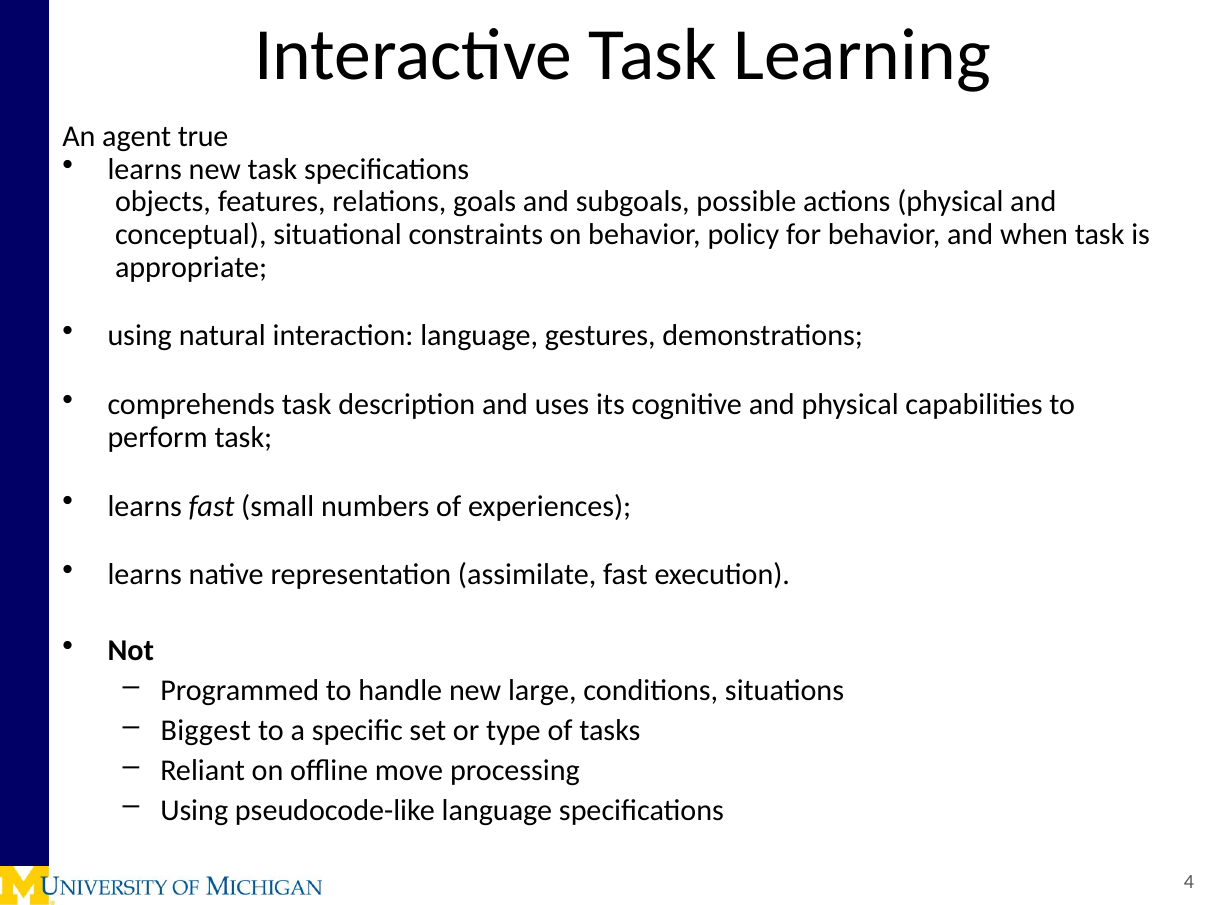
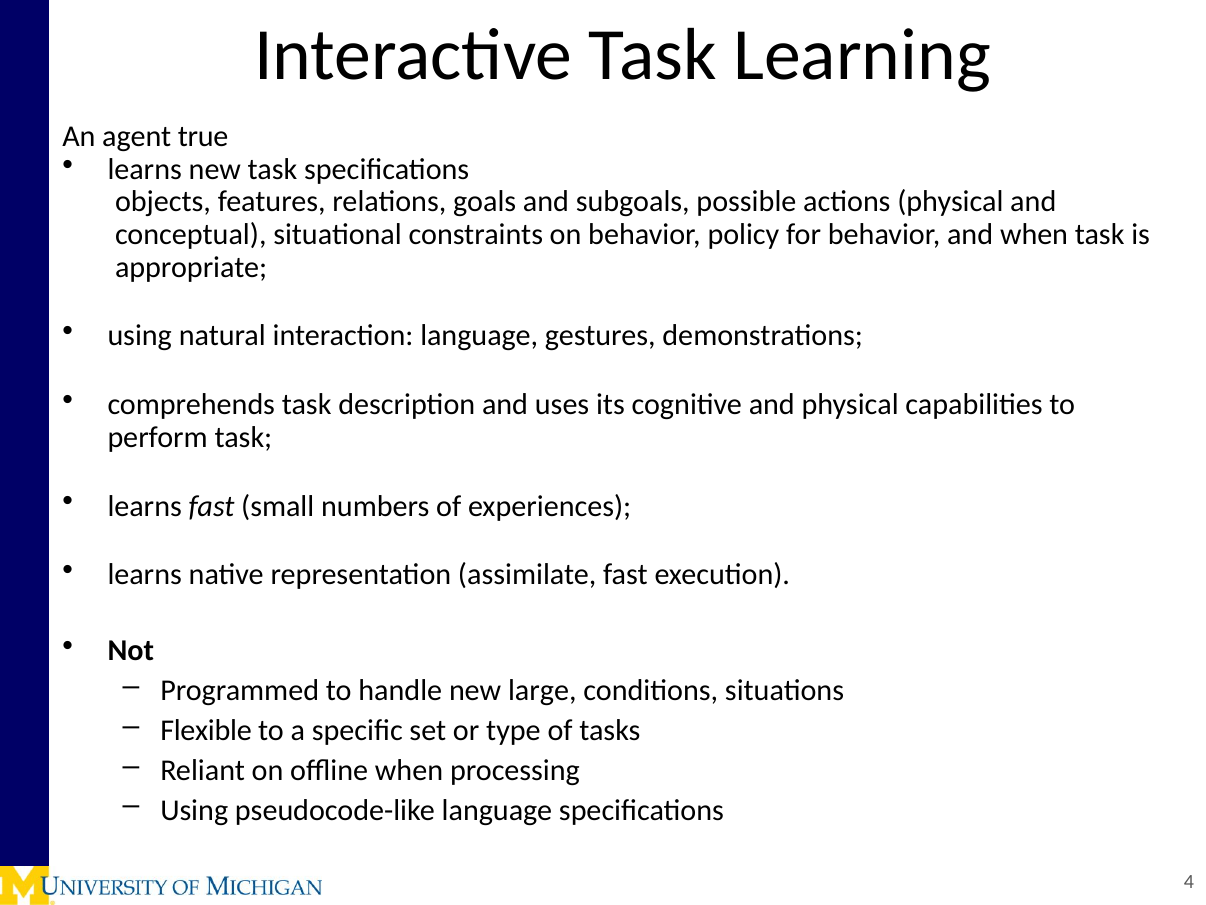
Biggest: Biggest -> Flexible
offline move: move -> when
